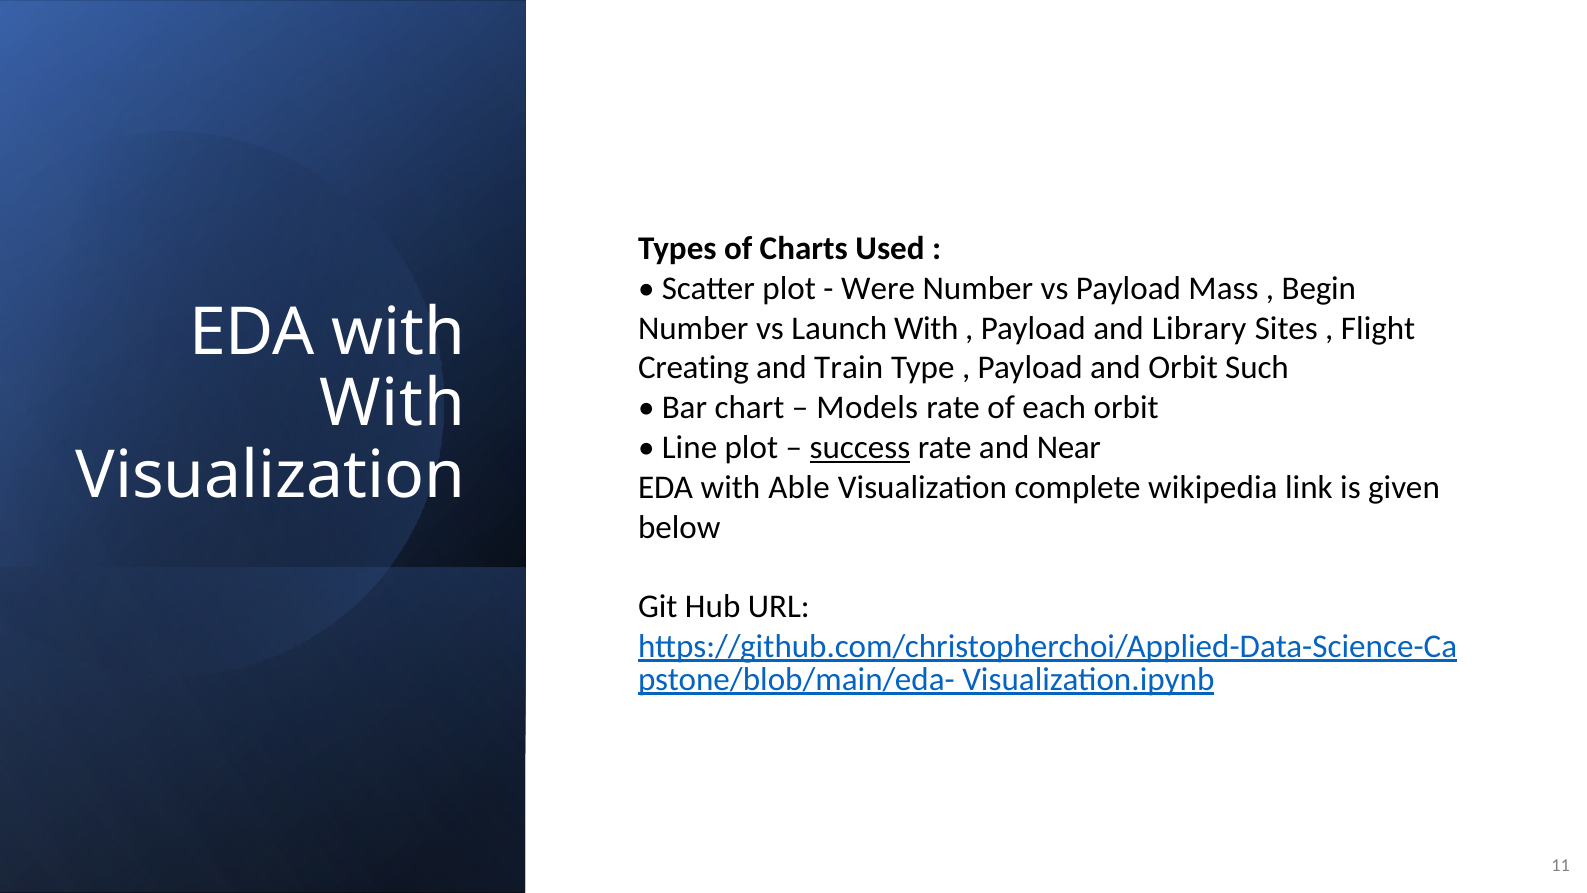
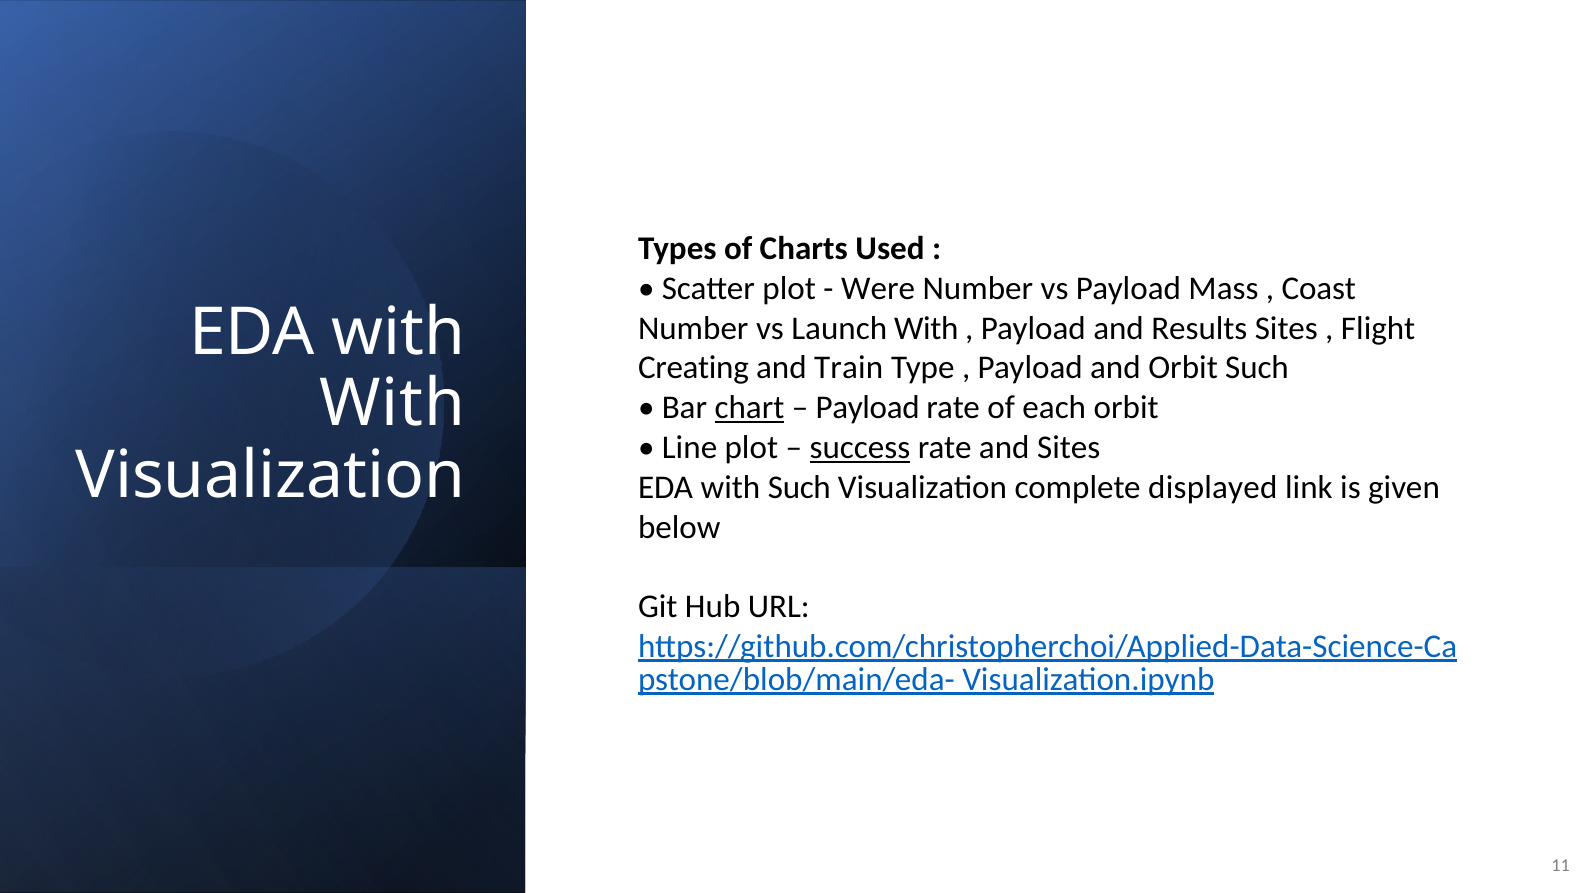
Begin: Begin -> Coast
Library: Library -> Results
chart underline: none -> present
Models at (867, 408): Models -> Payload
and Near: Near -> Sites
with Able: Able -> Such
wikipedia: wikipedia -> displayed
